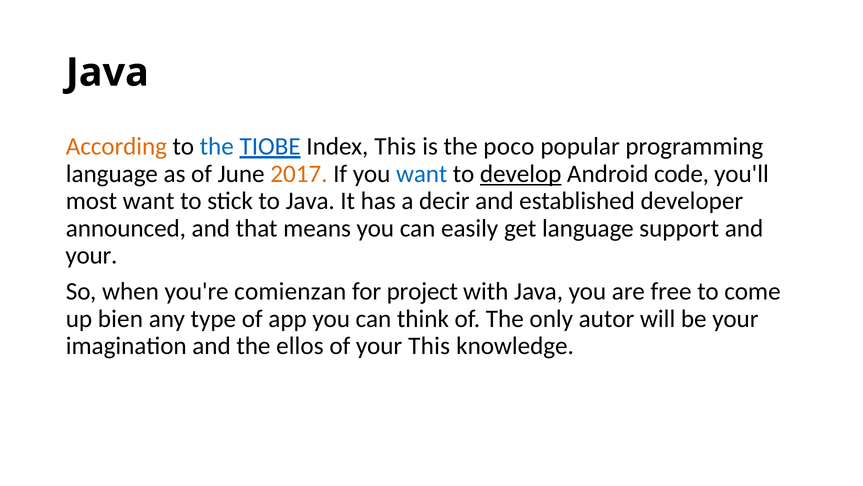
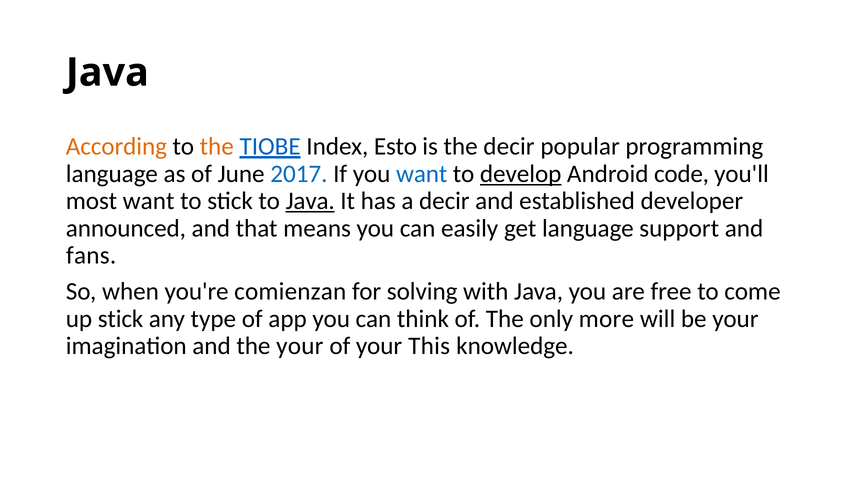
the at (217, 146) colour: blue -> orange
Index This: This -> Esto
the poco: poco -> decir
2017 colour: orange -> blue
Java at (310, 201) underline: none -> present
your at (91, 255): your -> fans
project: project -> solving
up bien: bien -> stick
autor: autor -> more
the ellos: ellos -> your
